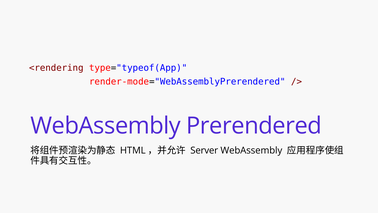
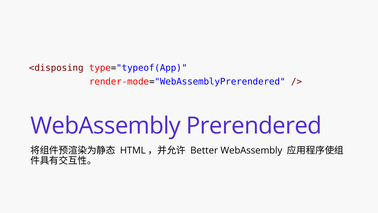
<rendering: <rendering -> <disposing
Server: Server -> Better
